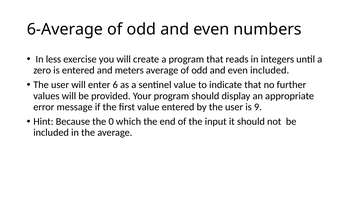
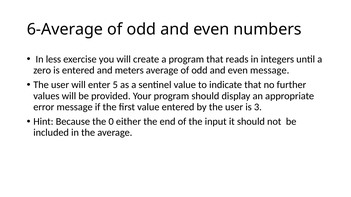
even included: included -> message
6: 6 -> 5
9: 9 -> 3
which: which -> either
